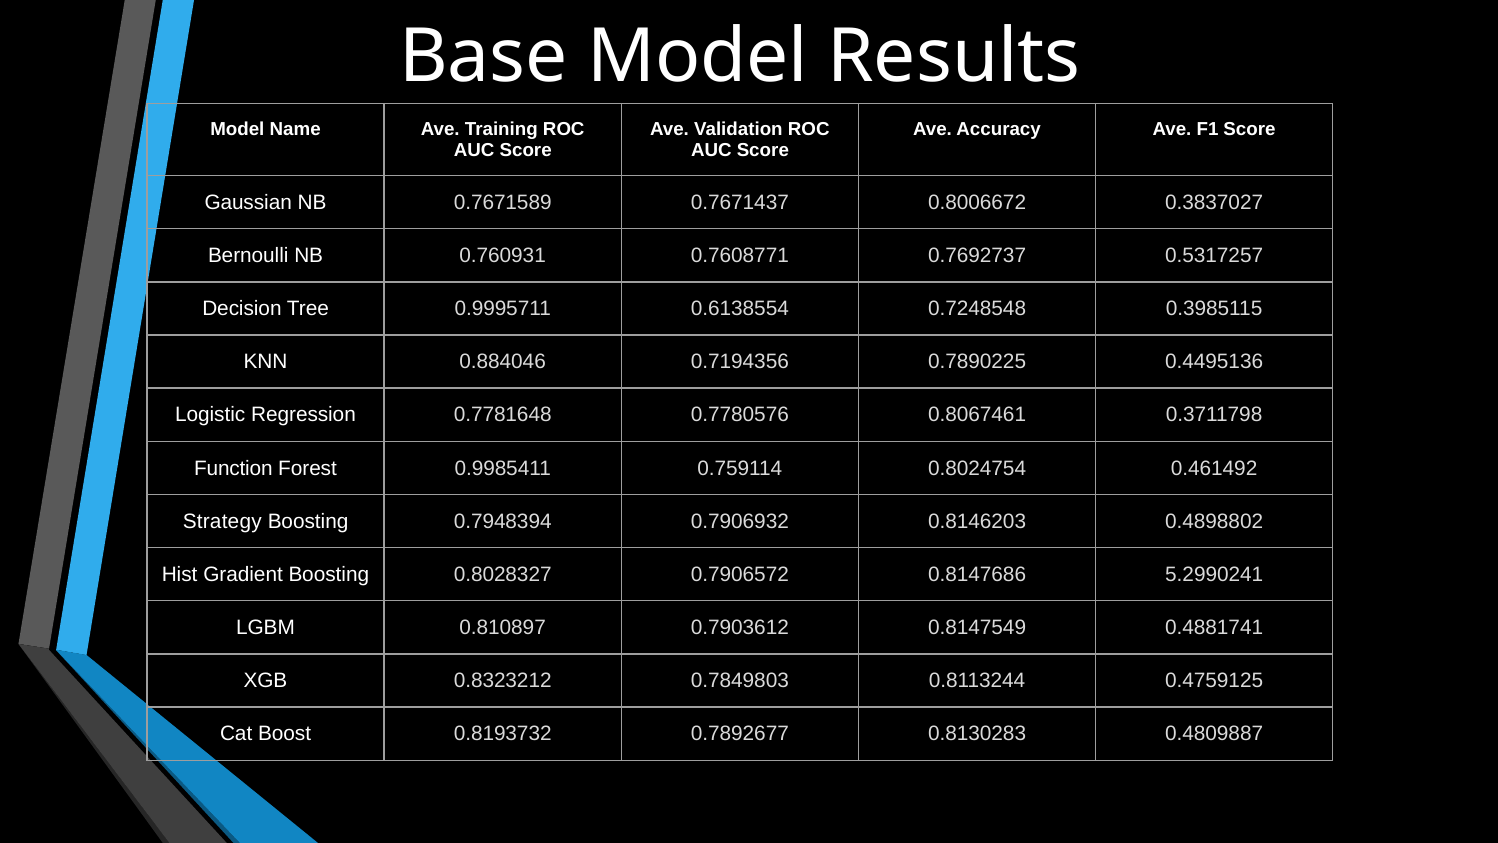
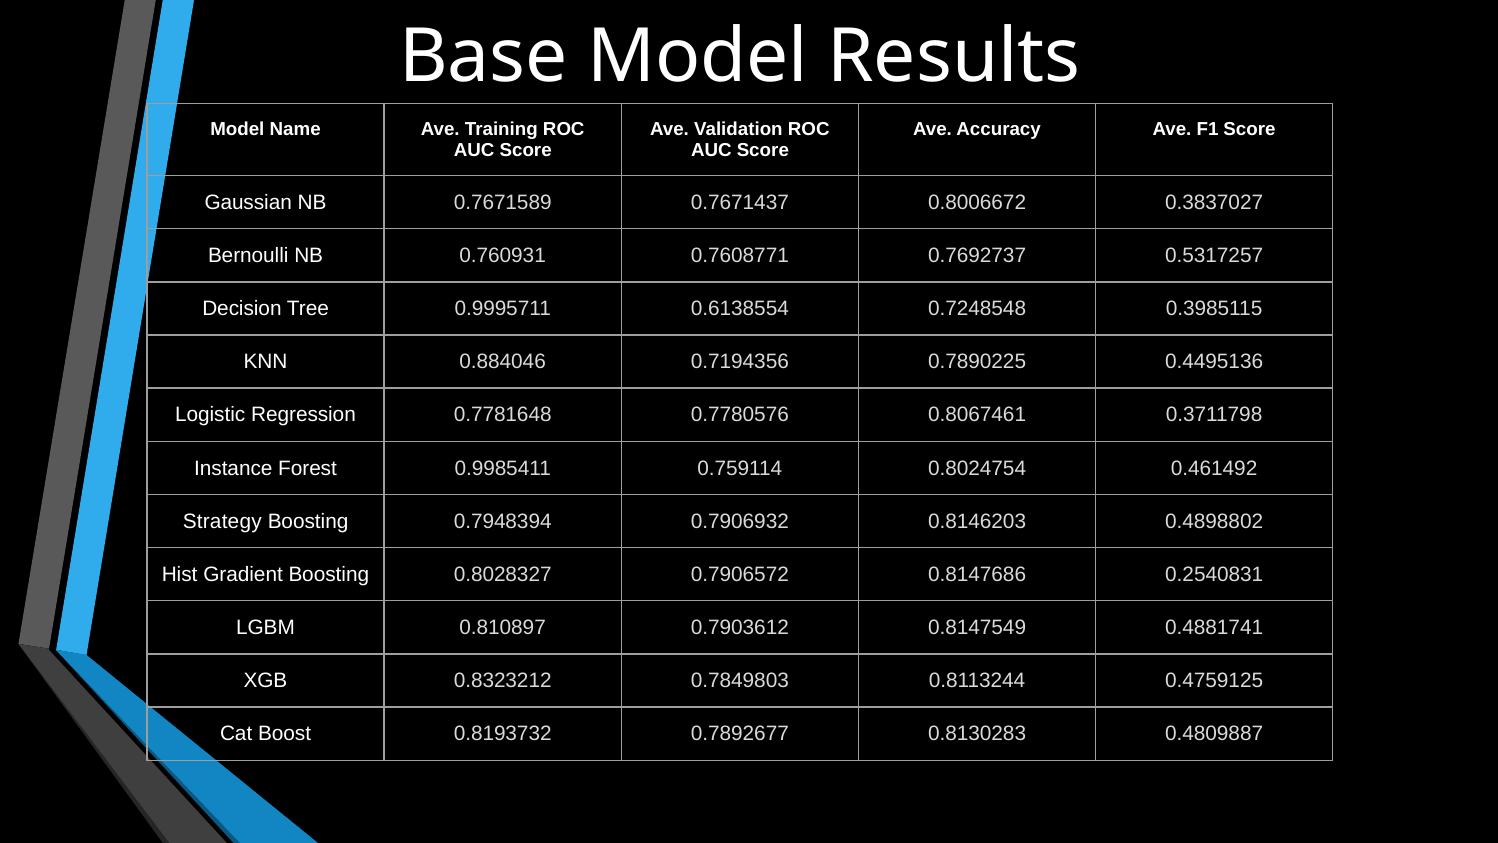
Function: Function -> Instance
5.2990241: 5.2990241 -> 0.2540831
